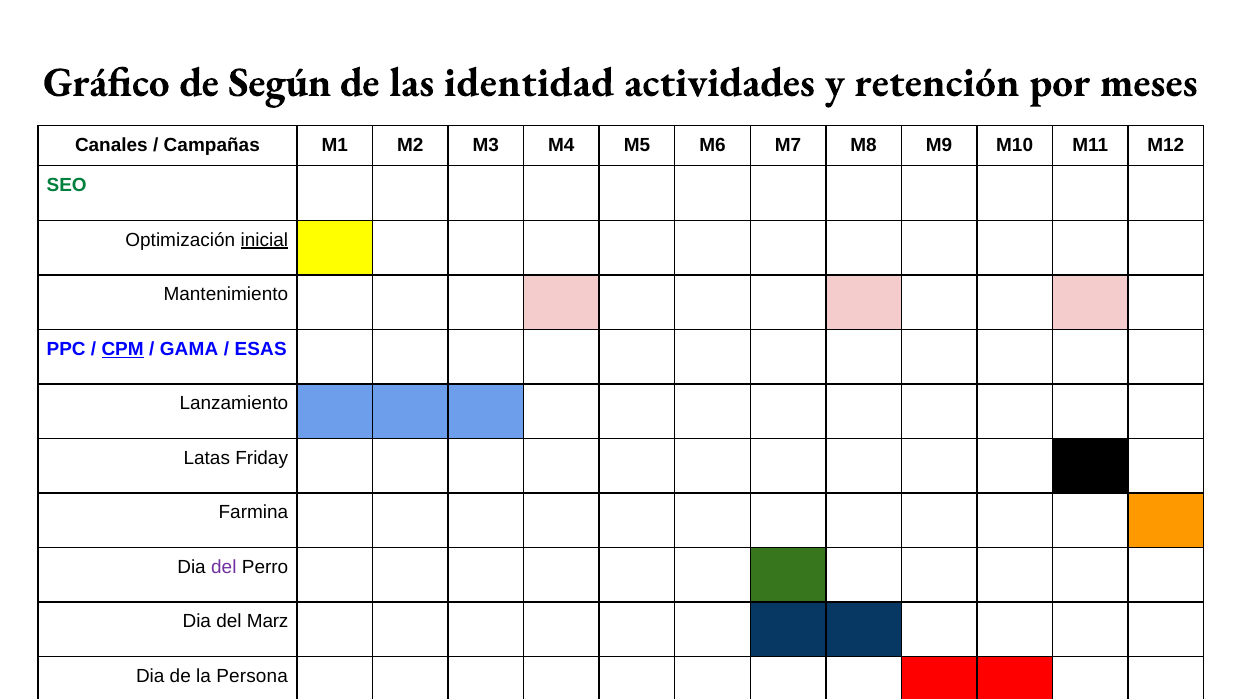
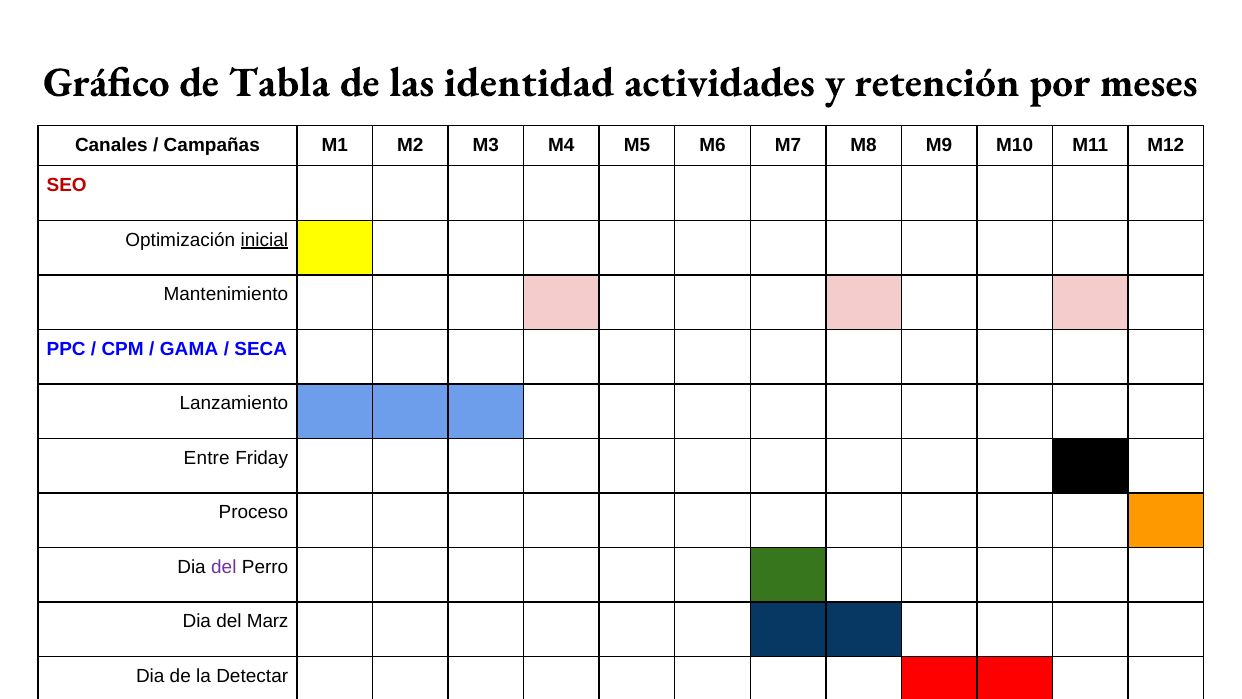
Según: Según -> Tabla
SEO colour: green -> red
CPM underline: present -> none
ESAS: ESAS -> SECA
Latas: Latas -> Entre
Farmina: Farmina -> Proceso
Persona: Persona -> Detectar
